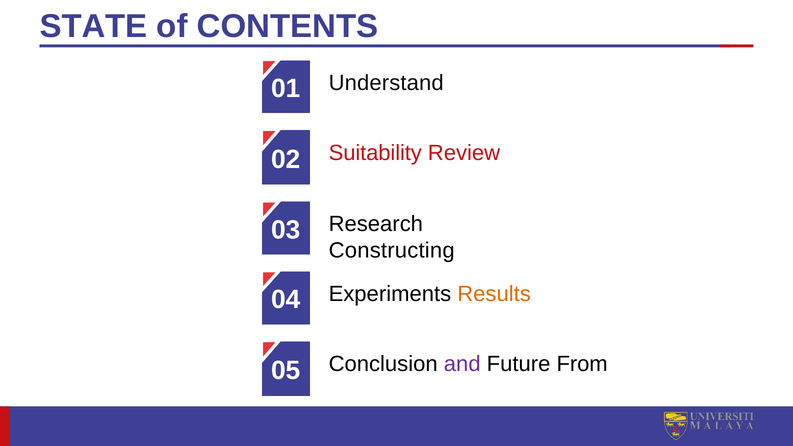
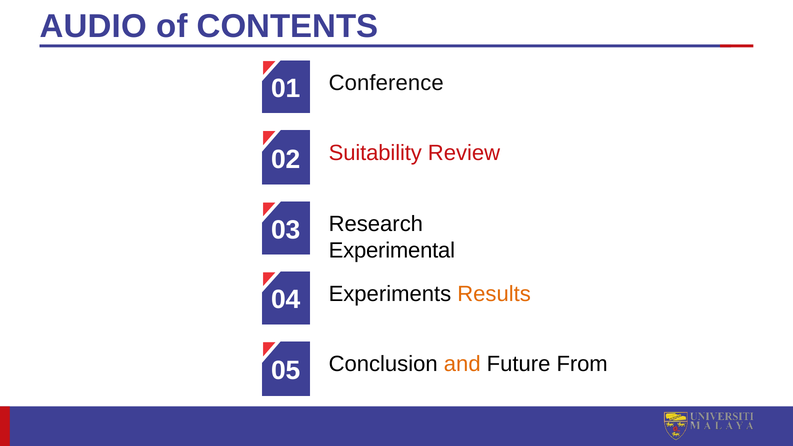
STATE: STATE -> AUDIO
Understand: Understand -> Conference
Constructing: Constructing -> Experimental
and colour: purple -> orange
